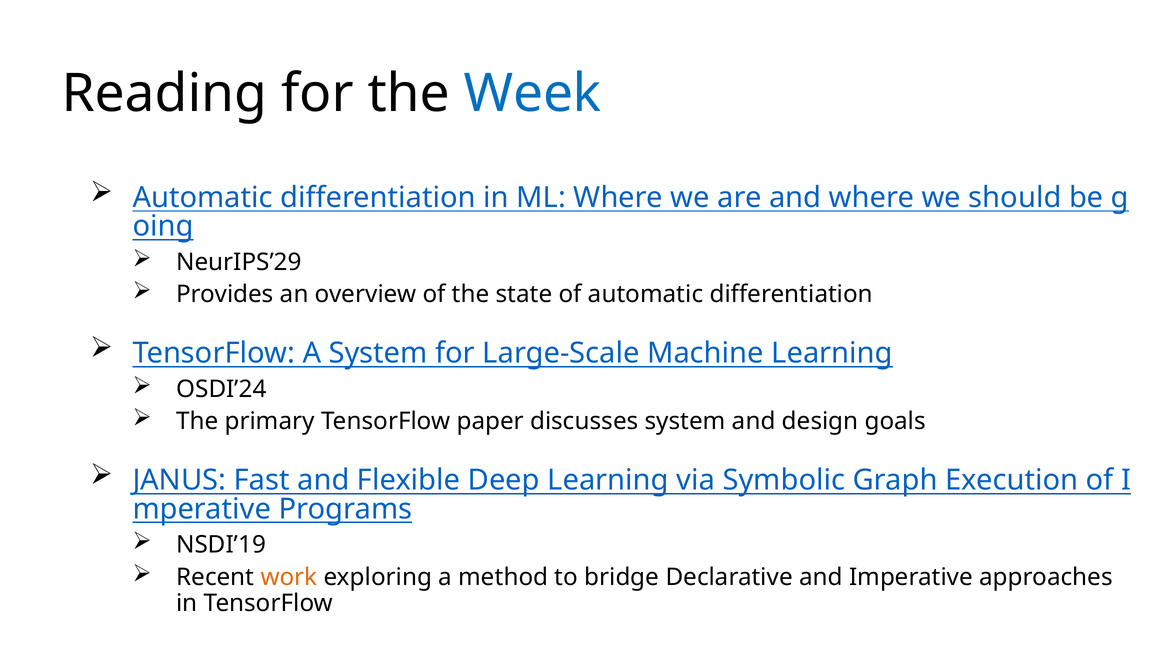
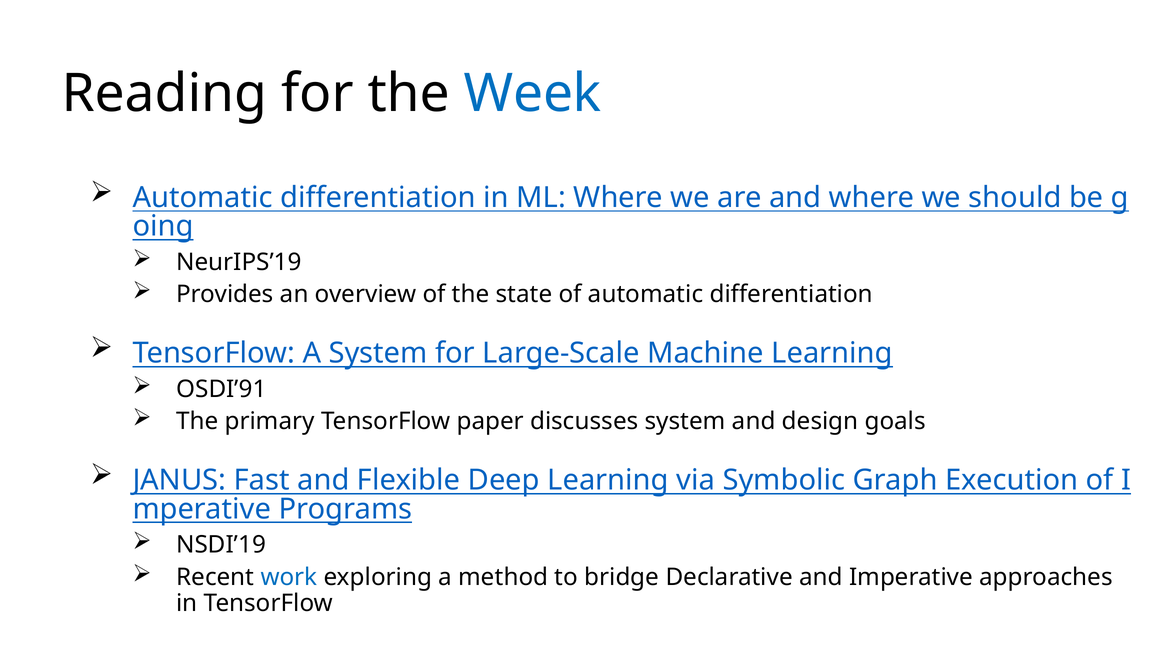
NeurIPS’29: NeurIPS’29 -> NeurIPS’19
OSDI’24: OSDI’24 -> OSDI’91
work colour: orange -> blue
